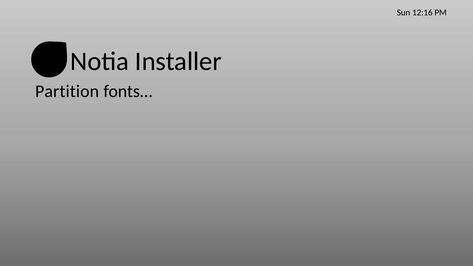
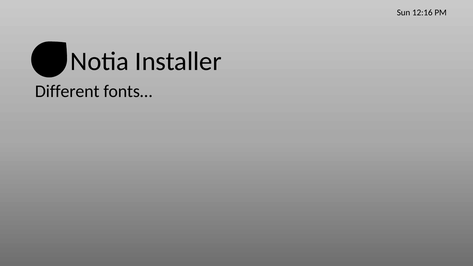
Partition: Partition -> Different
